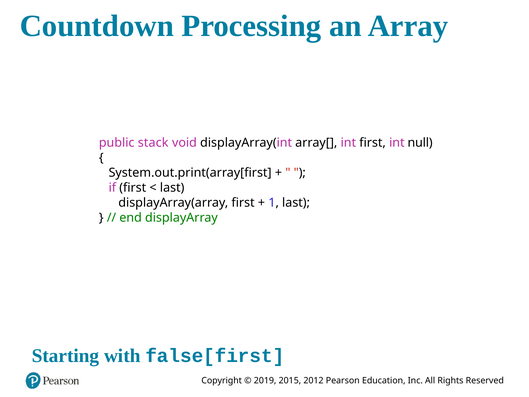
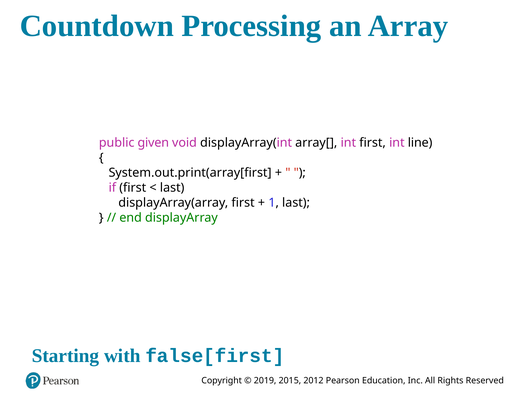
stack: stack -> given
null: null -> line
